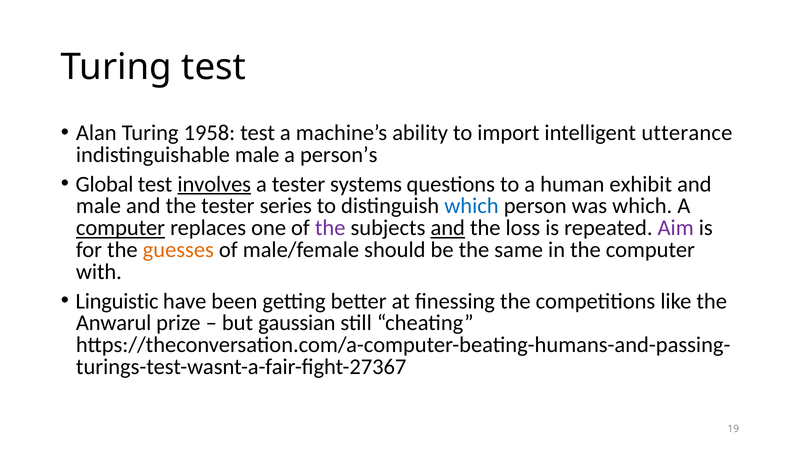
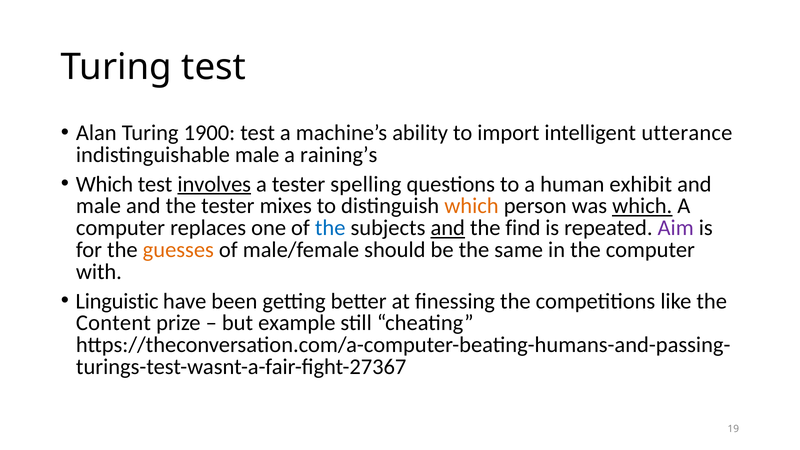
1958: 1958 -> 1900
person’s: person’s -> raining’s
Global at (104, 184): Global -> Which
systems: systems -> spelling
series: series -> mixes
which at (471, 206) colour: blue -> orange
which at (642, 206) underline: none -> present
computer at (121, 228) underline: present -> none
the at (330, 228) colour: purple -> blue
loss: loss -> find
Anwarul: Anwarul -> Content
gaussian: gaussian -> example
